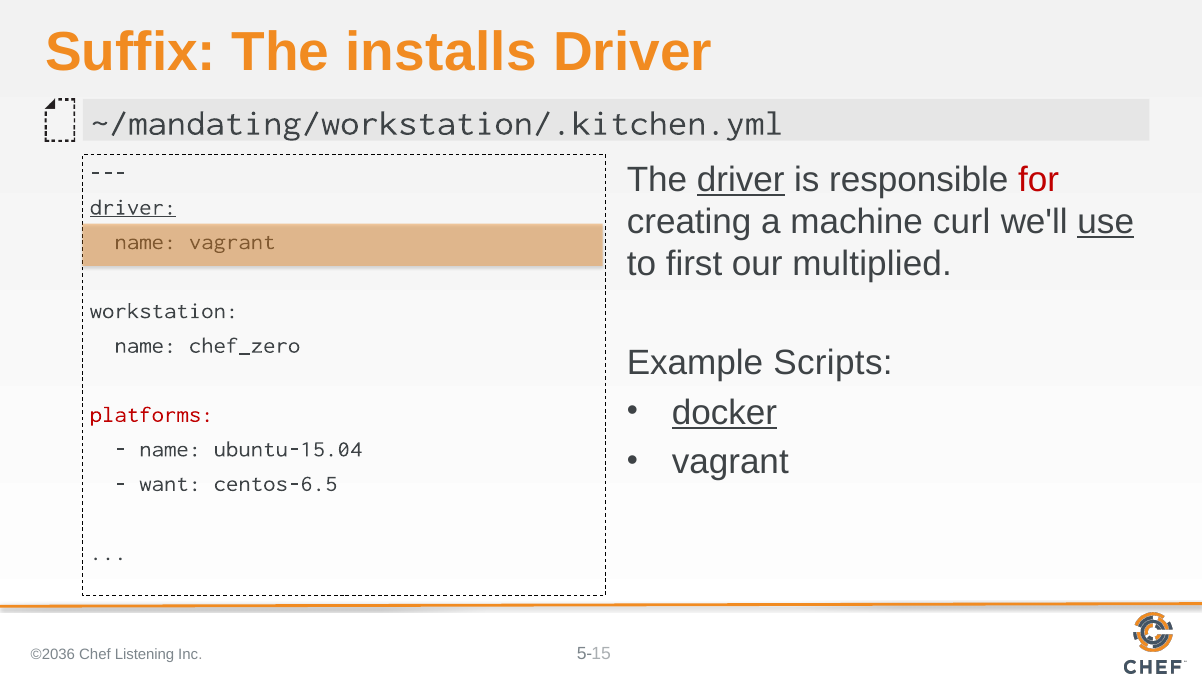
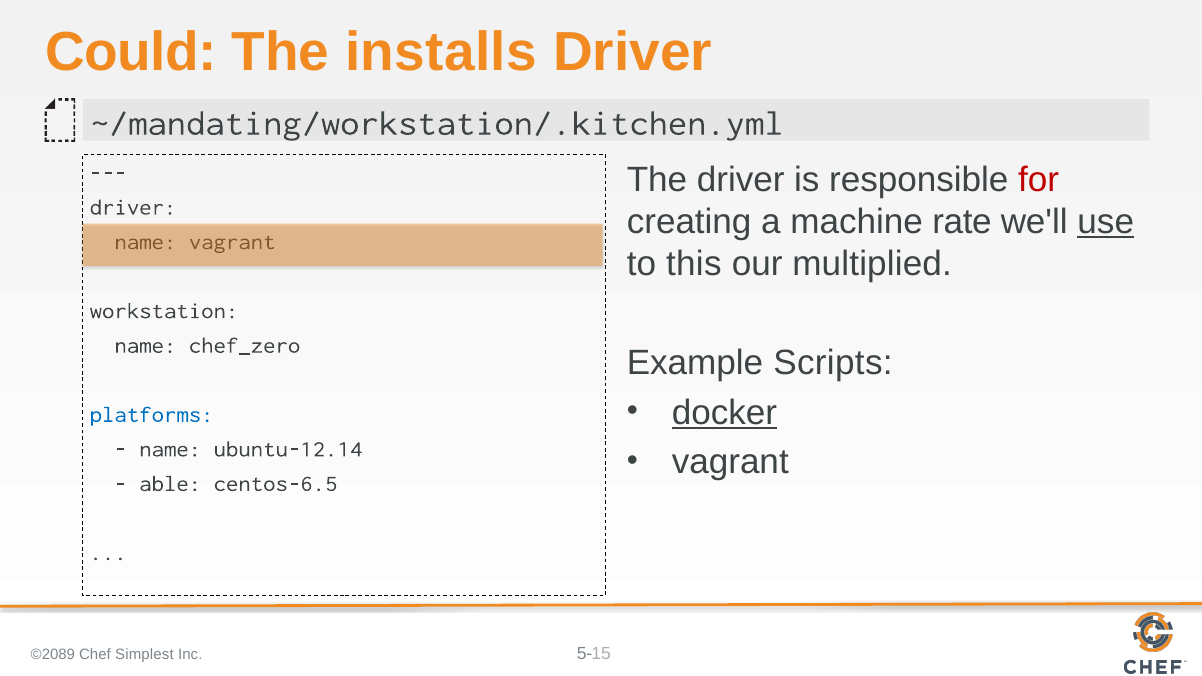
Suffix: Suffix -> Could
driver at (741, 180) underline: present -> none
driver at (133, 207) underline: present -> none
curl: curl -> rate
first: first -> this
platforms colour: red -> blue
ubuntu-15.04: ubuntu-15.04 -> ubuntu-12.14
want: want -> able
©2036: ©2036 -> ©2089
Listening: Listening -> Simplest
